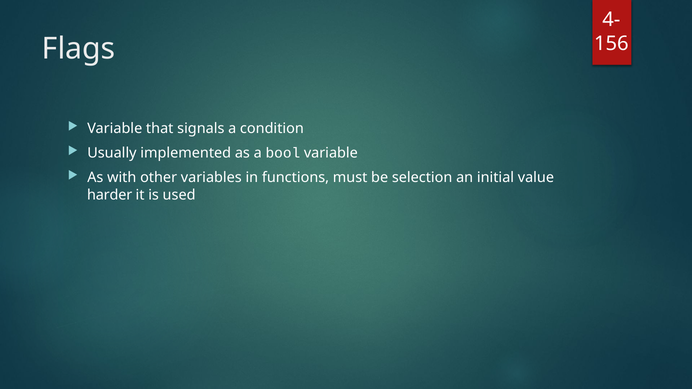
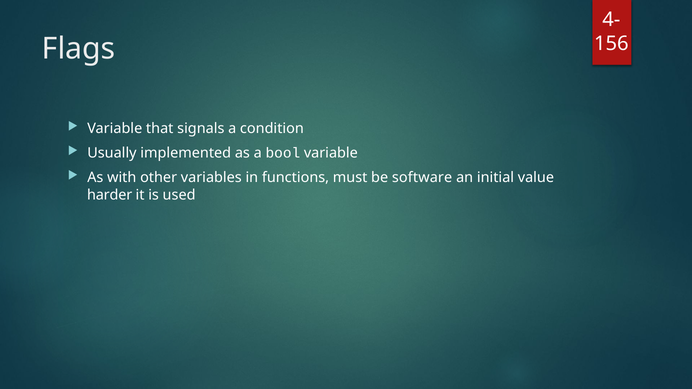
selection: selection -> software
